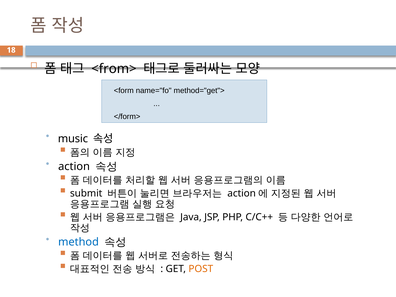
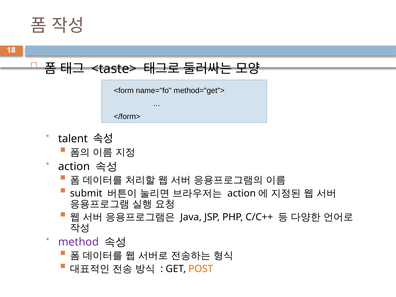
<from>: <from> -> <taste>
music: music -> talent
method colour: blue -> purple
